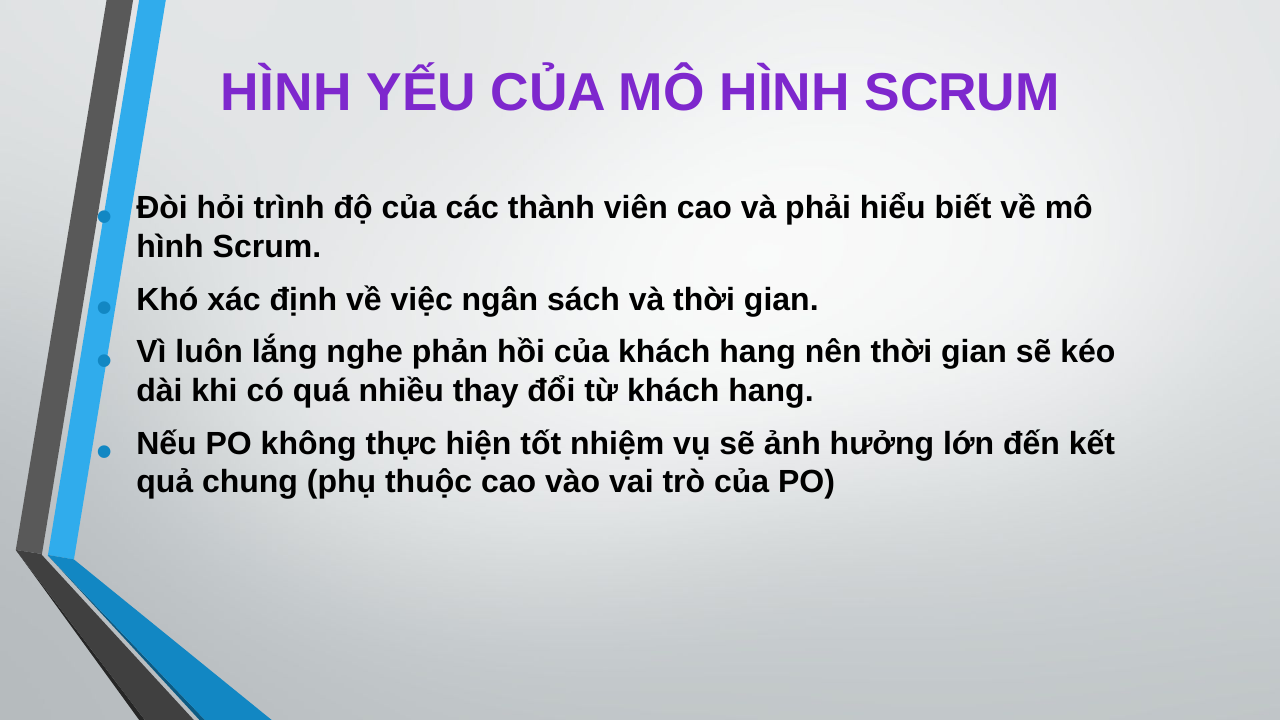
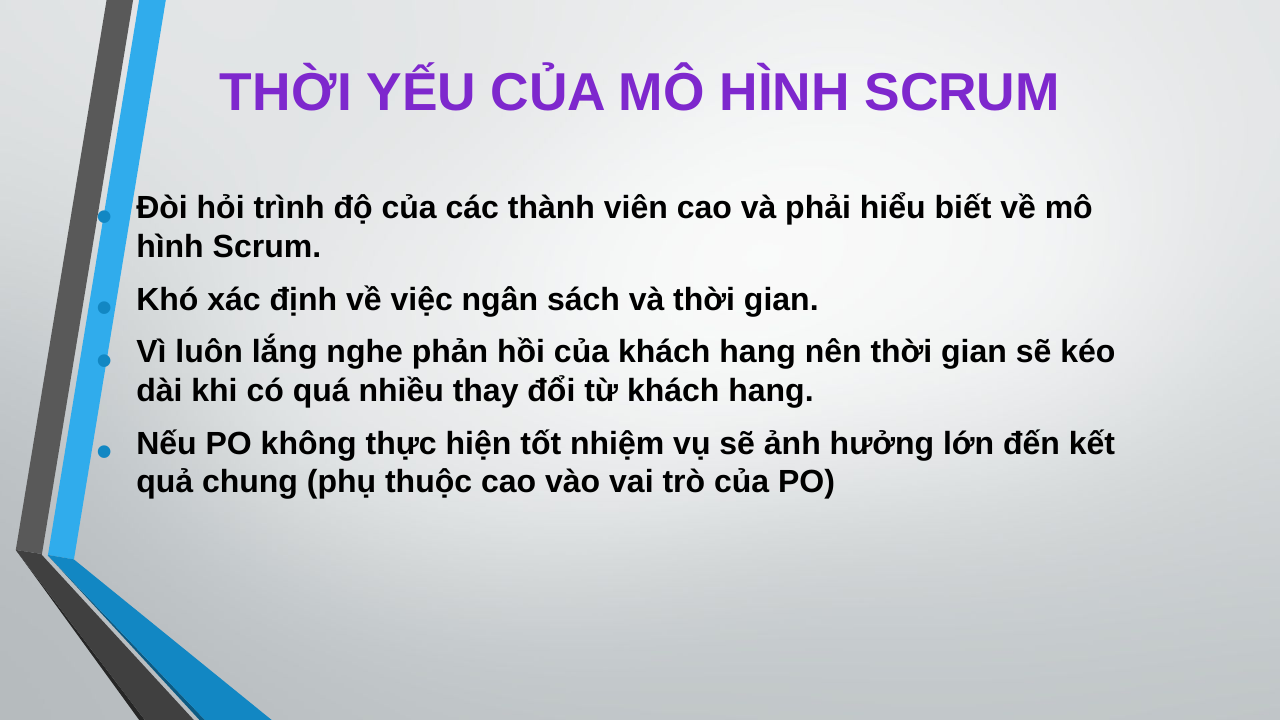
HÌNH at (286, 93): HÌNH -> THỜI
